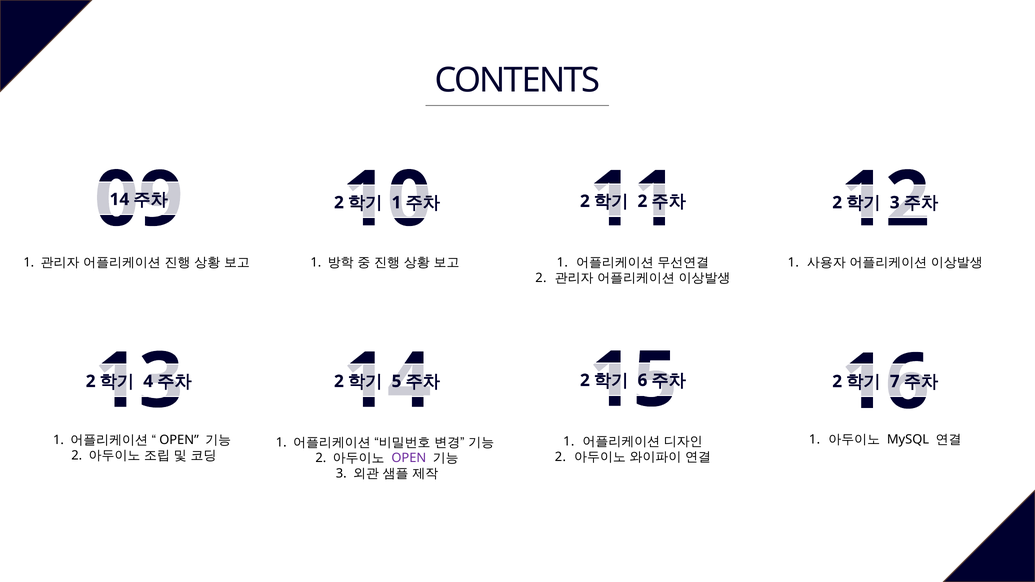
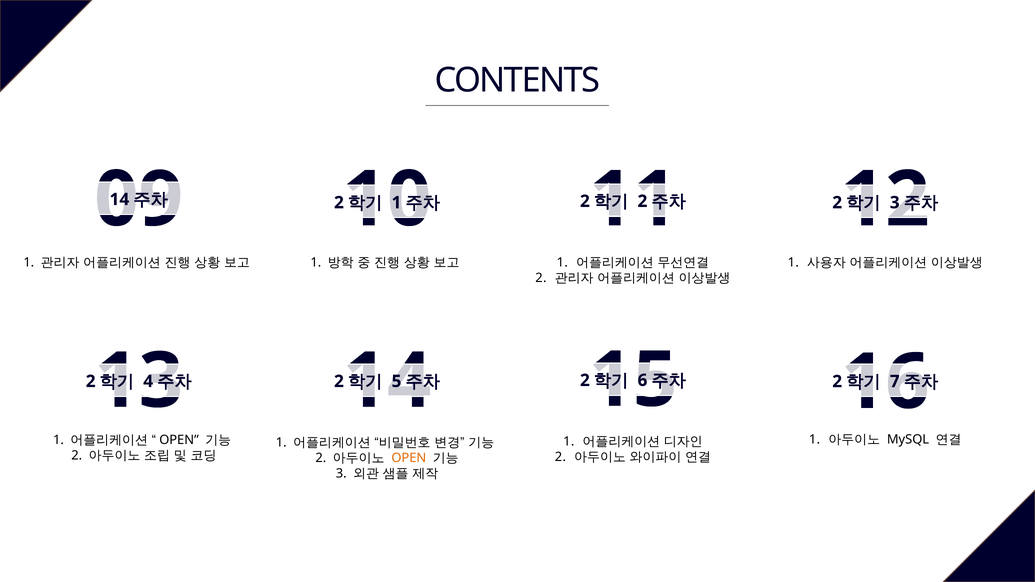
OPEN at (409, 458) colour: purple -> orange
